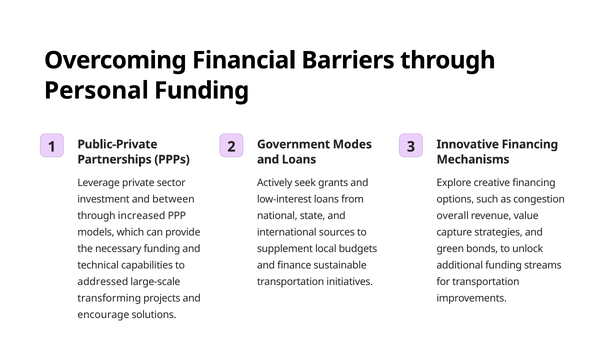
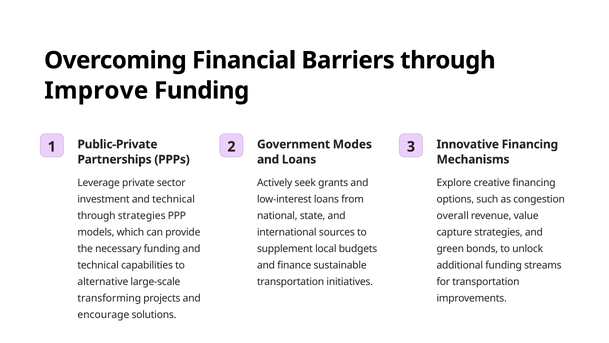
Personal: Personal -> Improve
investment and between: between -> technical
through increased: increased -> strategies
addressed: addressed -> alternative
